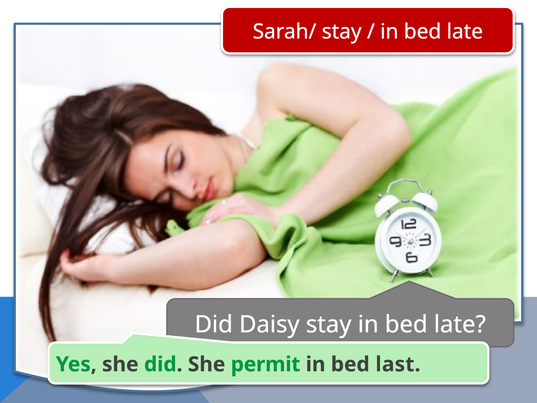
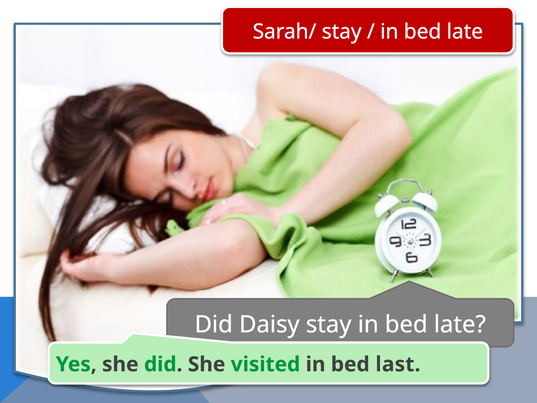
permit: permit -> visited
